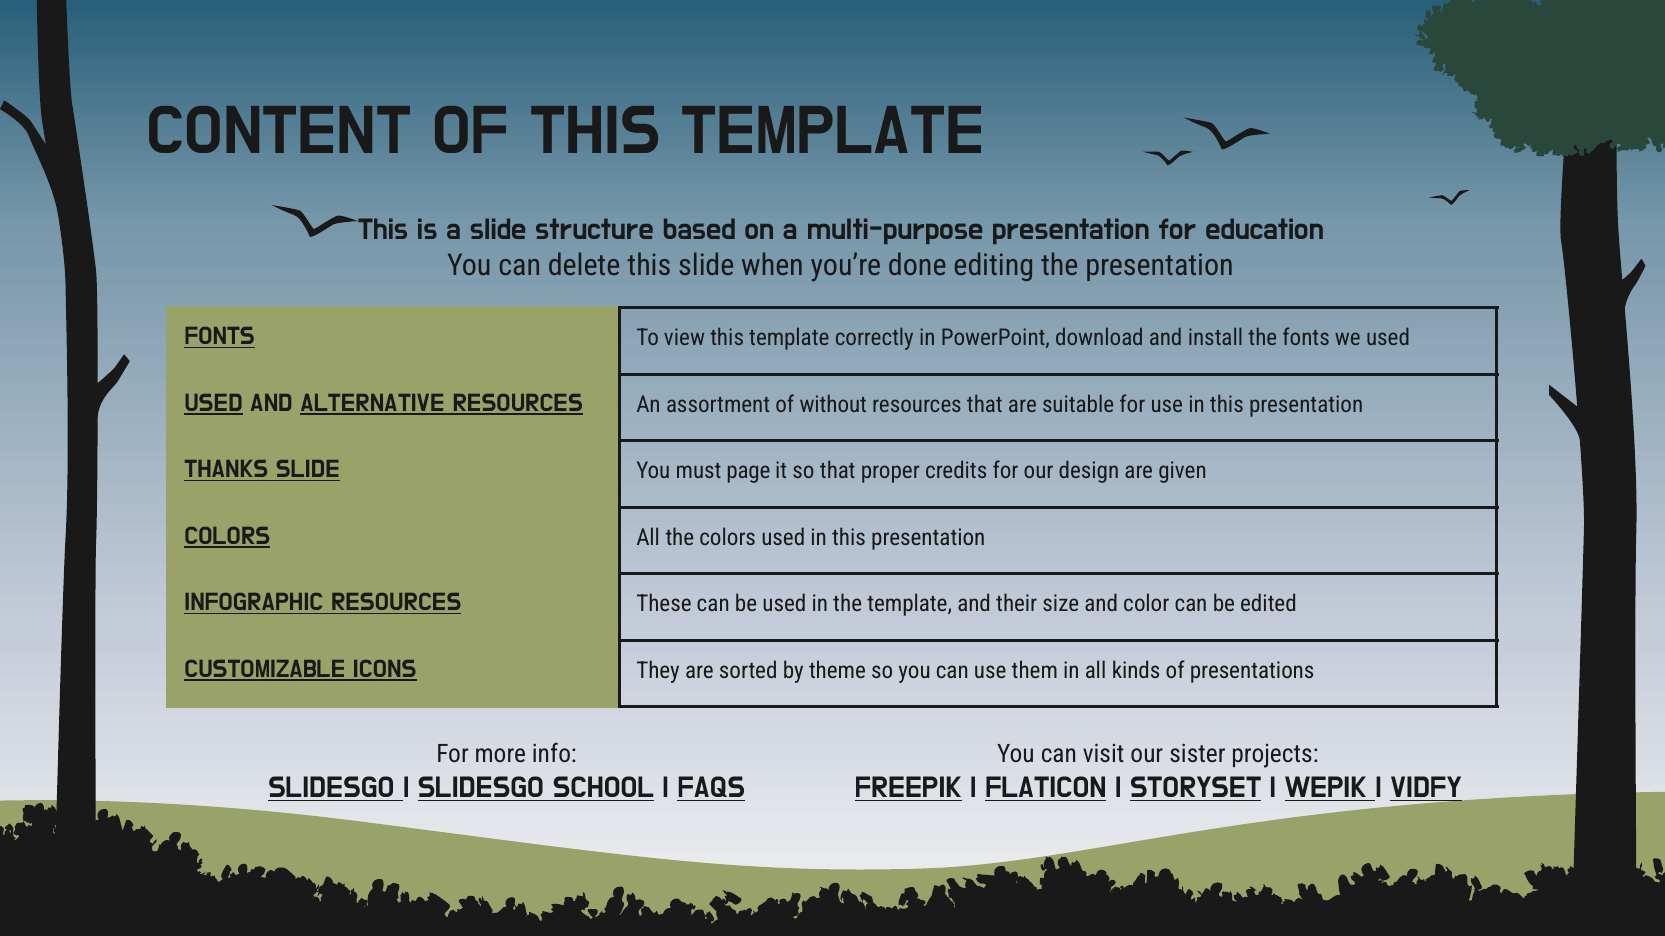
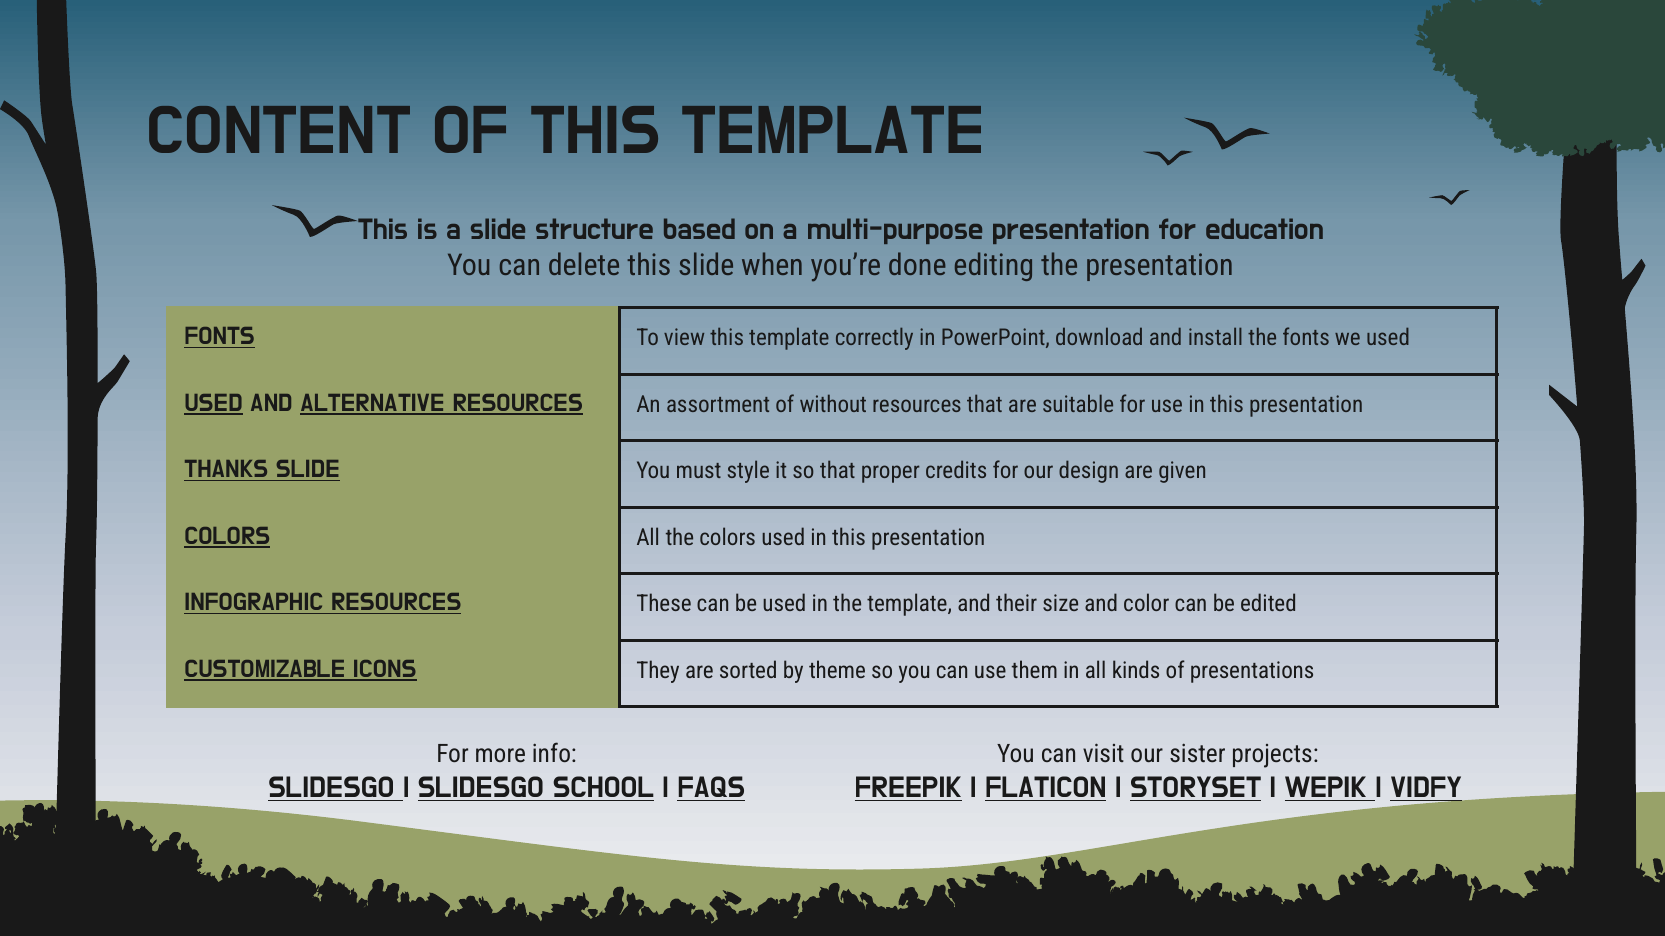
page: page -> style
